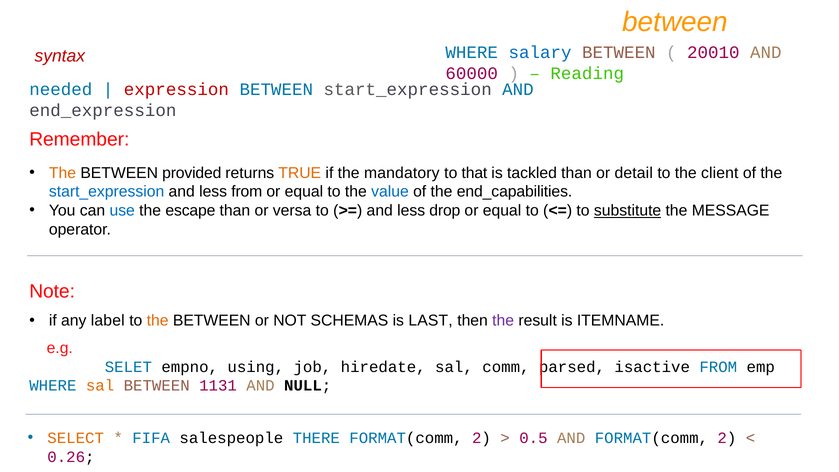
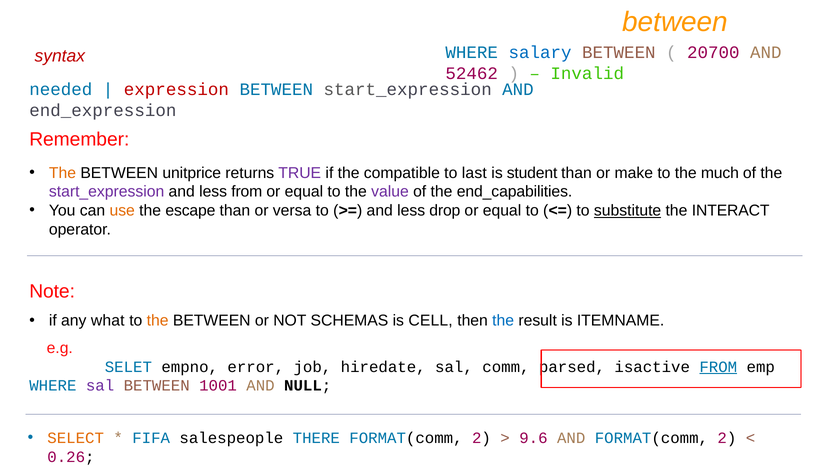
20010: 20010 -> 20700
60000: 60000 -> 52462
Reading: Reading -> Invalid
provided: provided -> unitprice
TRUE colour: orange -> purple
mandatory: mandatory -> compatible
that: that -> last
tackled: tackled -> student
detail: detail -> make
client: client -> much
start_expression at (107, 192) colour: blue -> purple
value colour: blue -> purple
use colour: blue -> orange
MESSAGE: MESSAGE -> INTERACT
label: label -> what
LAST: LAST -> CELL
the at (503, 321) colour: purple -> blue
using: using -> error
FROM at (718, 367) underline: none -> present
sal at (100, 386) colour: orange -> purple
1131: 1131 -> 1001
0.5: 0.5 -> 9.6
